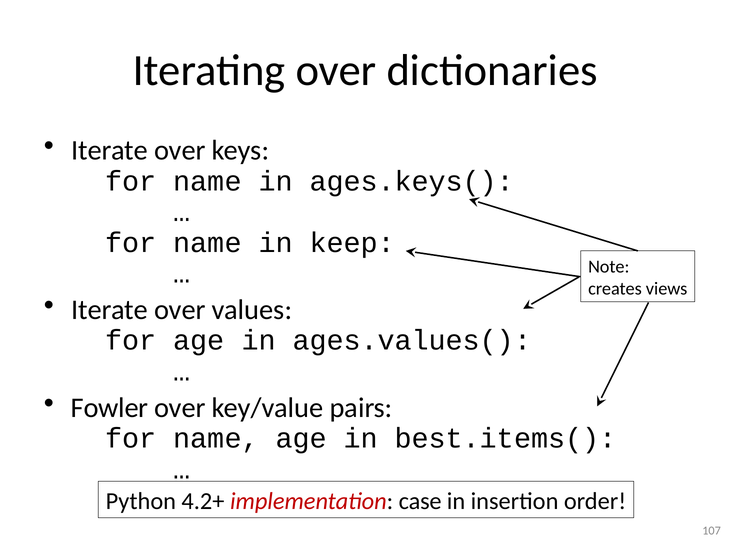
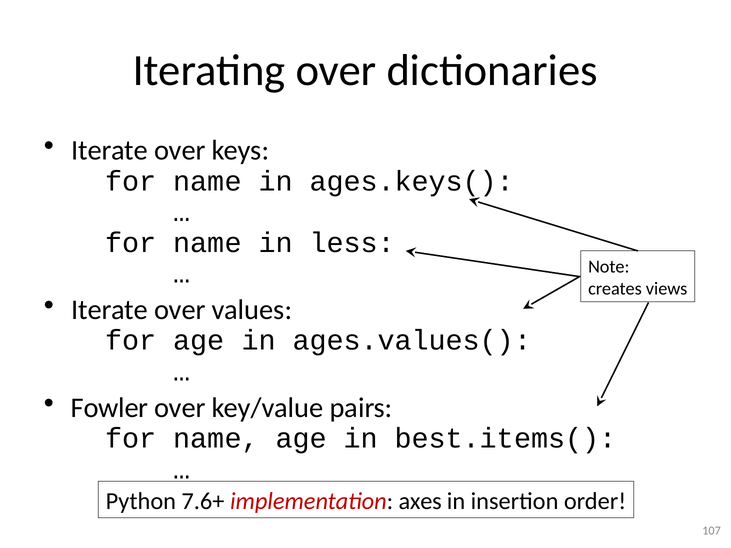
keep: keep -> less
4.2+: 4.2+ -> 7.6+
case: case -> axes
